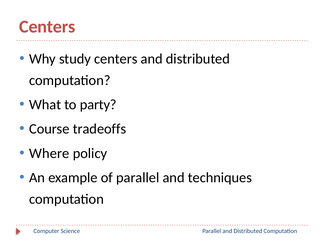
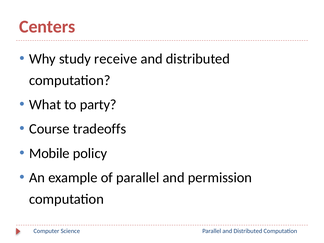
study centers: centers -> receive
Where: Where -> Mobile
techniques: techniques -> permission
